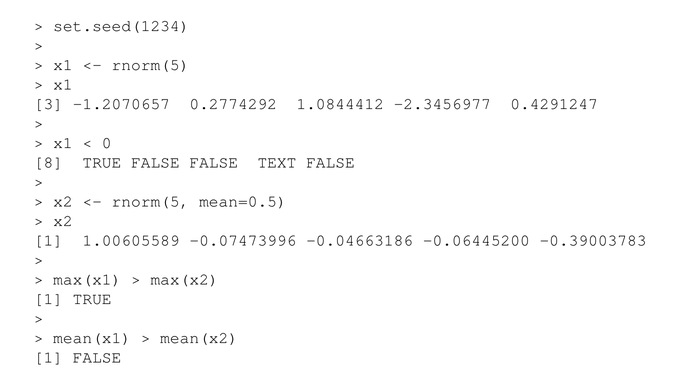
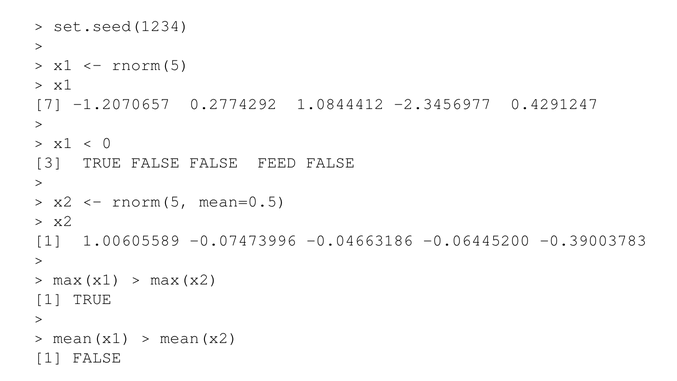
3: 3 -> 7
8: 8 -> 3
TEXT: TEXT -> FEED
